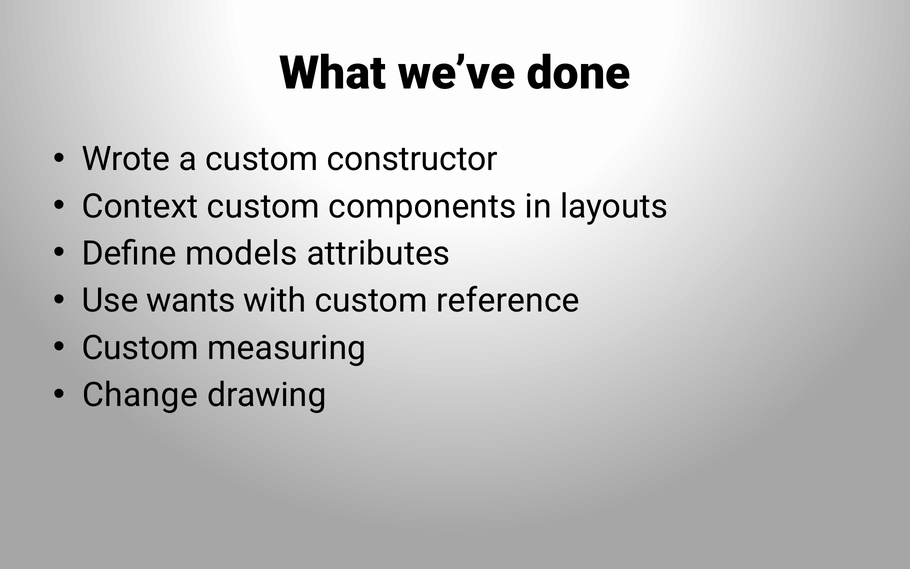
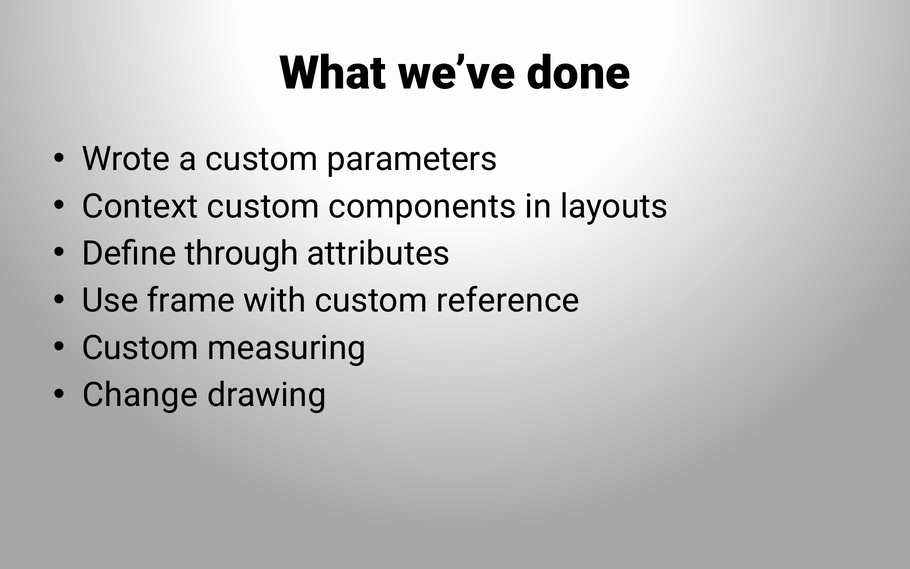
constructor: constructor -> parameters
models: models -> through
wants: wants -> frame
